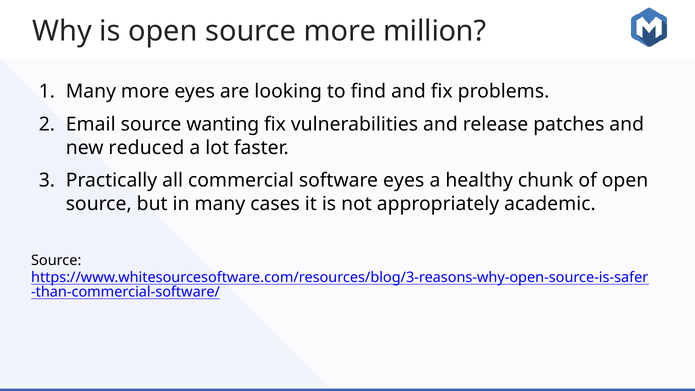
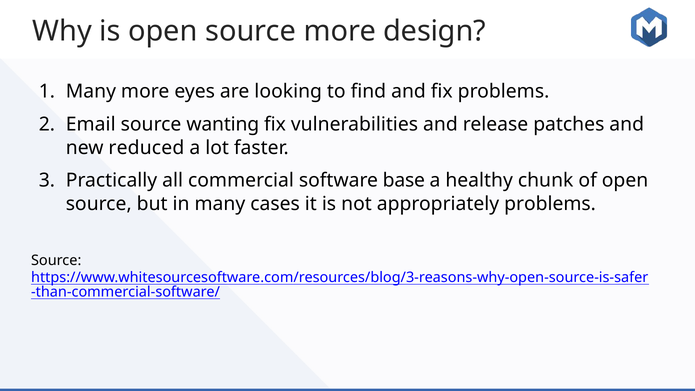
million: million -> design
software eyes: eyes -> base
appropriately academic: academic -> problems
